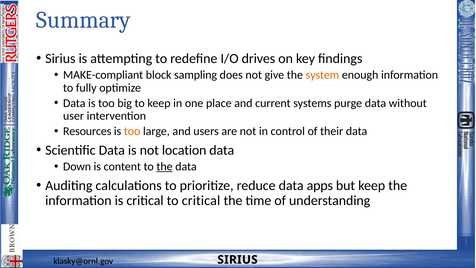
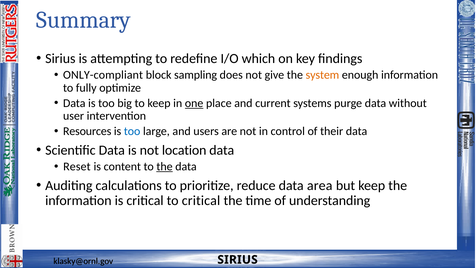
drives: drives -> which
MAKE-compliant: MAKE-compliant -> ONLY-compliant
one underline: none -> present
too at (132, 131) colour: orange -> blue
Down: Down -> Reset
apps: apps -> area
